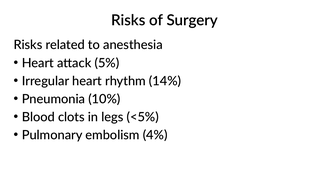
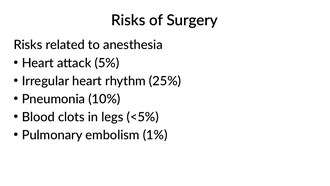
14%: 14% -> 25%
4%: 4% -> 1%
